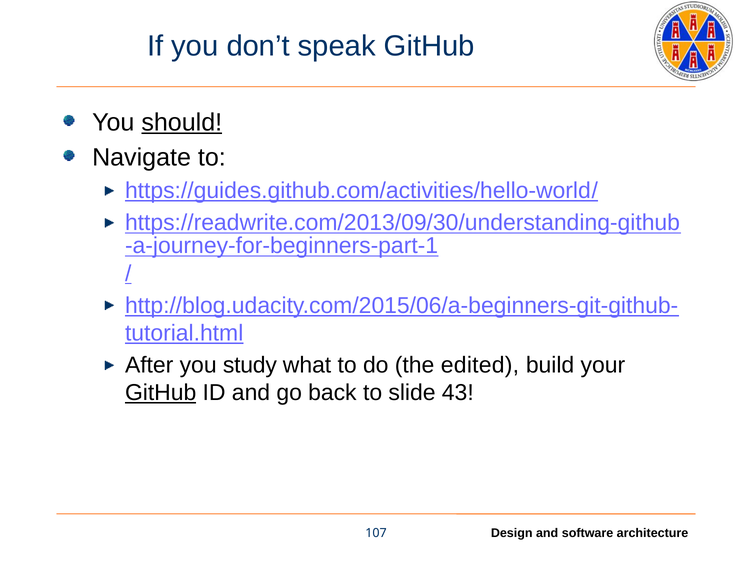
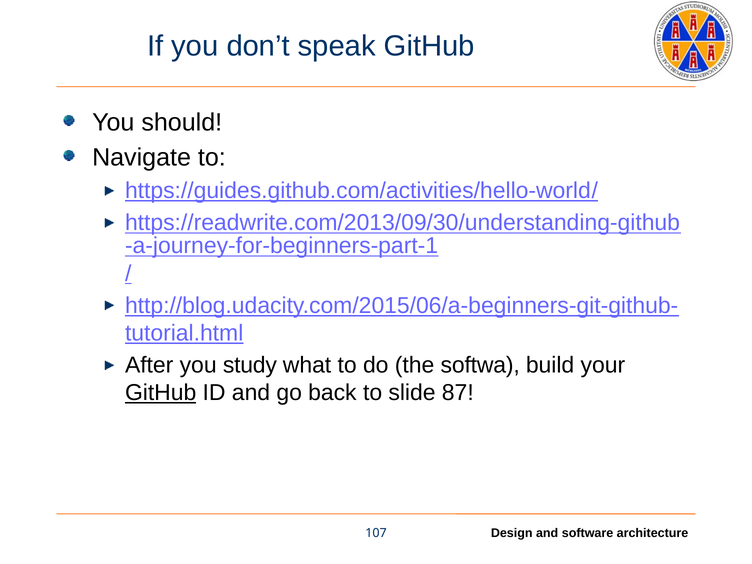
should underline: present -> none
edited: edited -> softwa
43: 43 -> 87
